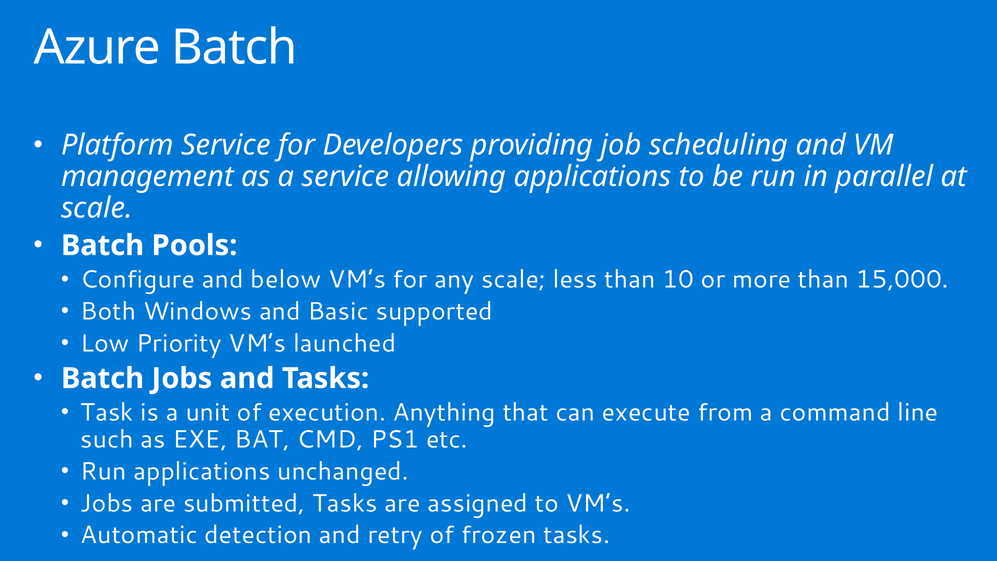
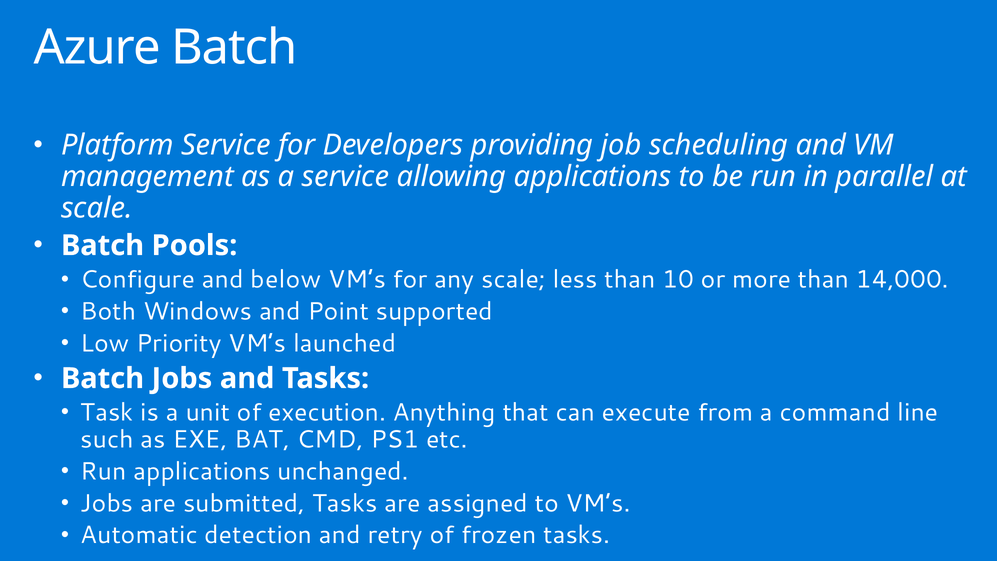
15,000: 15,000 -> 14,000
Basic: Basic -> Point
